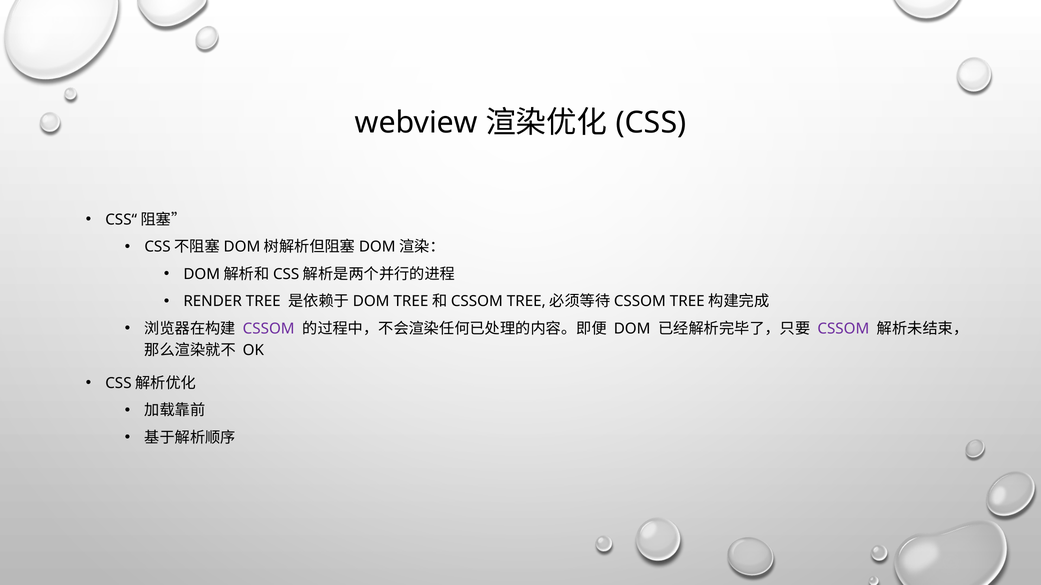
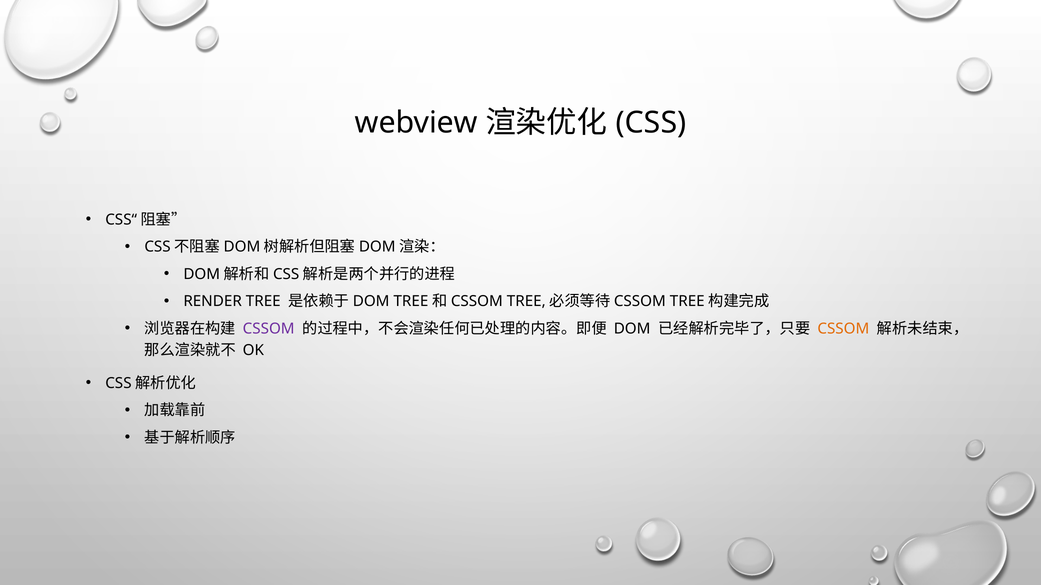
CSSOM at (843, 329) colour: purple -> orange
